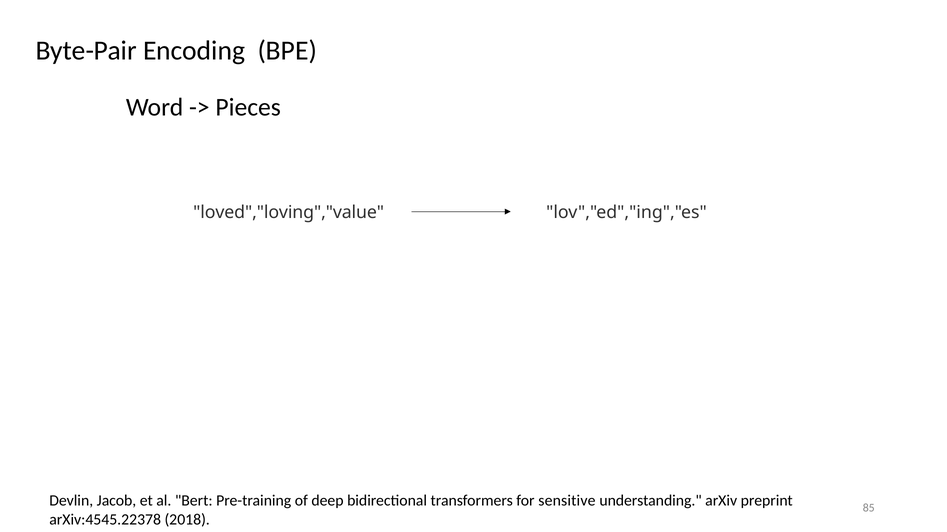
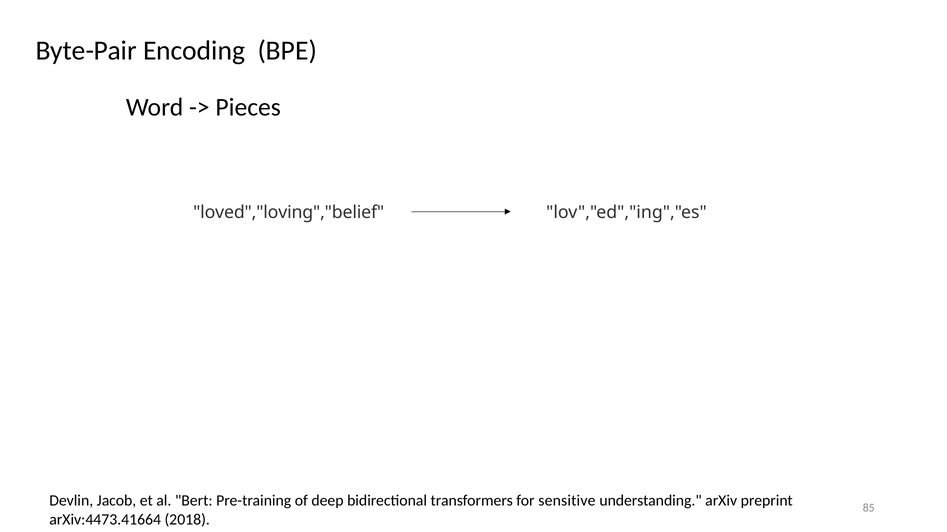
loved","loving","value: loved","loving","value -> loved","loving","belief
arXiv:4545.22378: arXiv:4545.22378 -> arXiv:4473.41664
